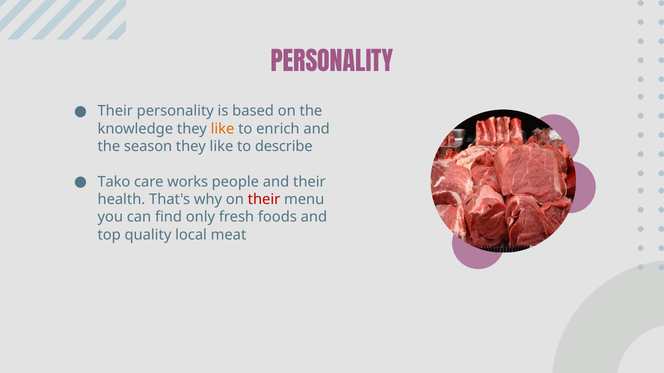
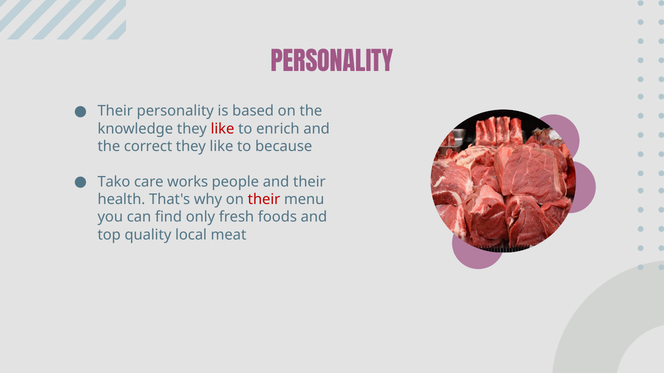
like at (223, 129) colour: orange -> red
season: season -> correct
describe: describe -> because
